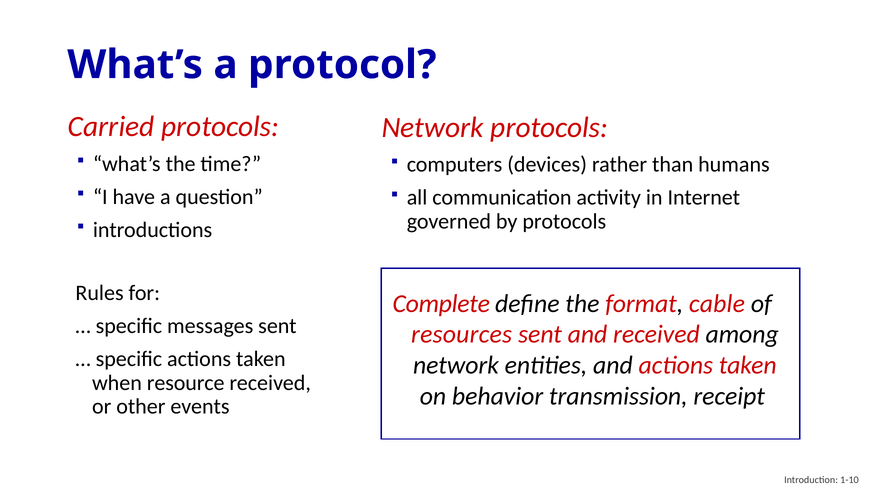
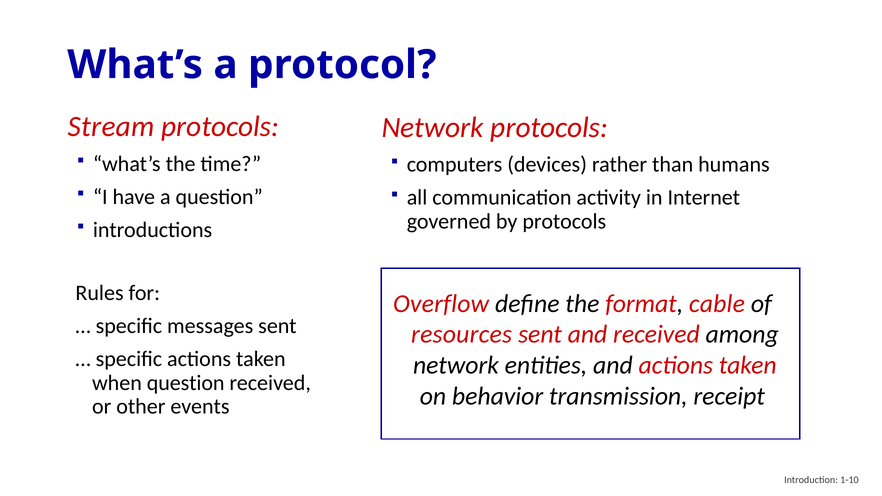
Carried: Carried -> Stream
Complete: Complete -> Overflow
when resource: resource -> question
